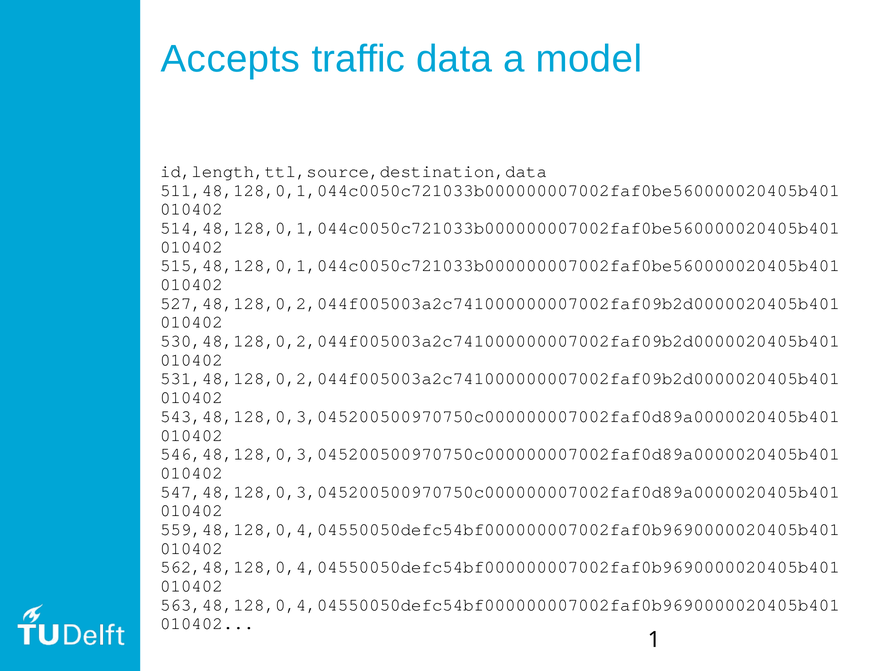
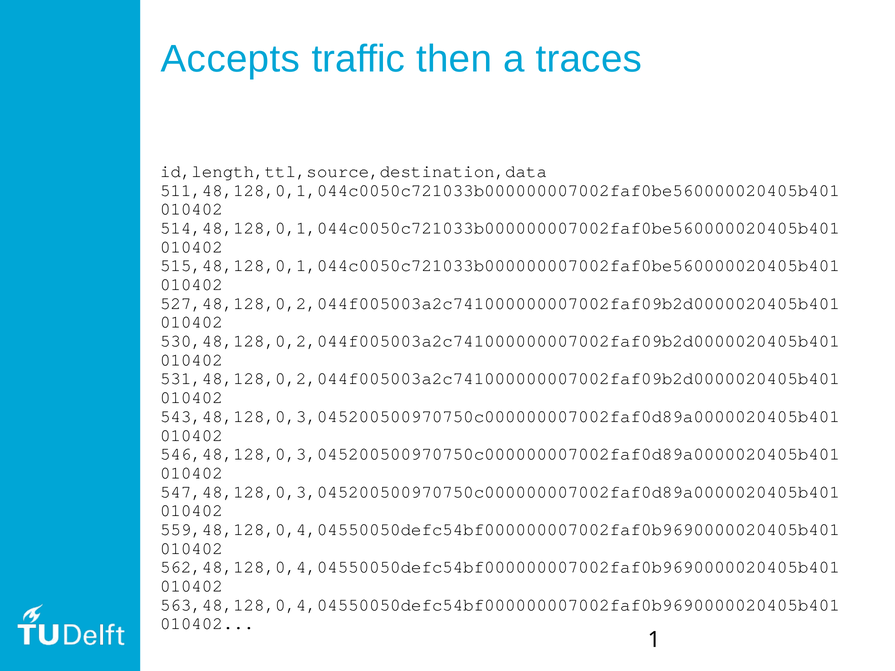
data: data -> then
model: model -> traces
